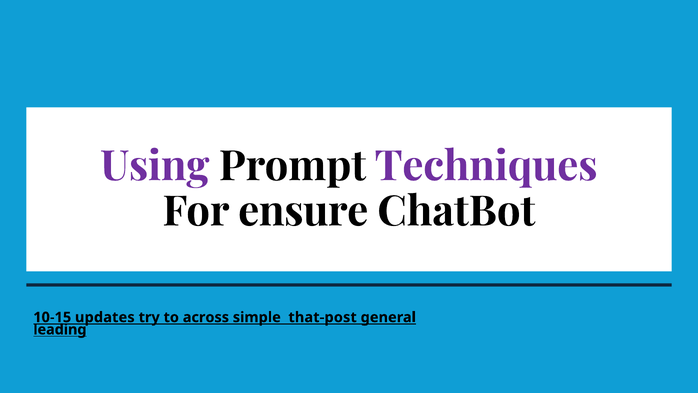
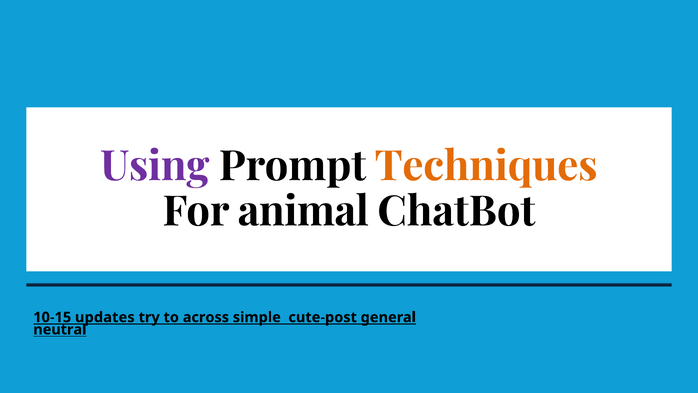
Techniques colour: purple -> orange
ensure: ensure -> animal
that-post: that-post -> cute-post
leading: leading -> neutral
